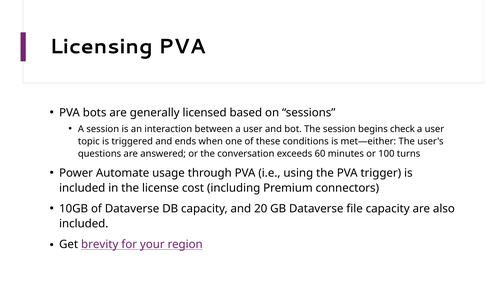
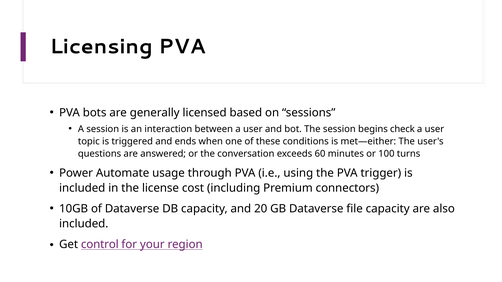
brevity: brevity -> control
